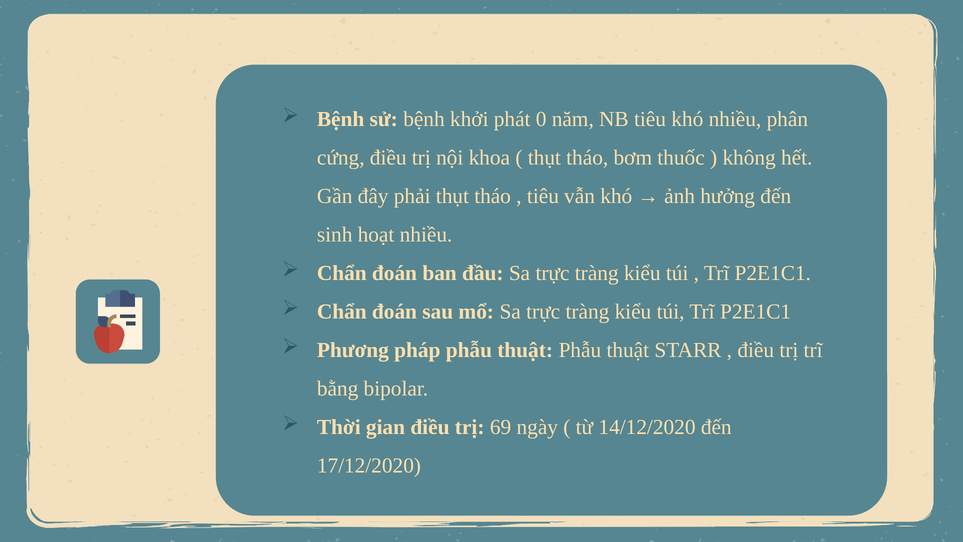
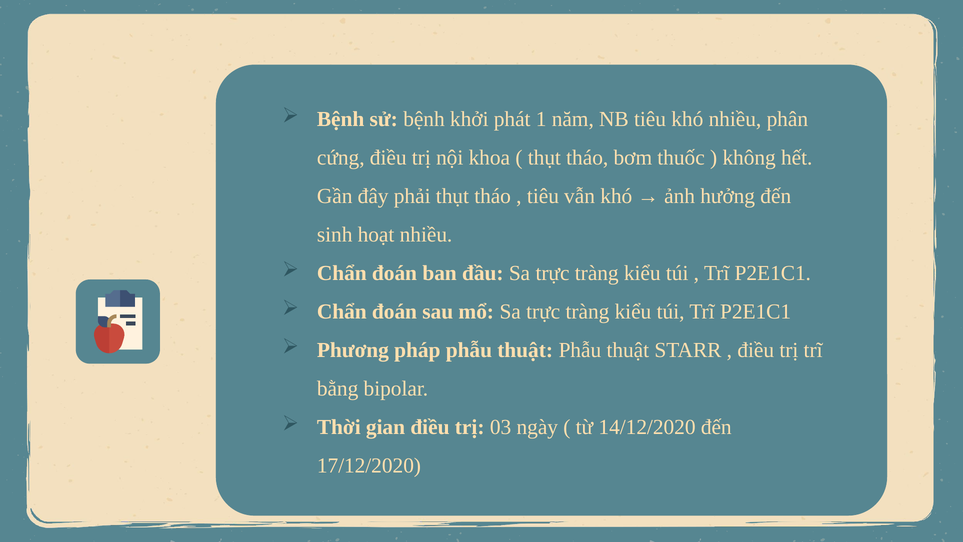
0: 0 -> 1
69: 69 -> 03
